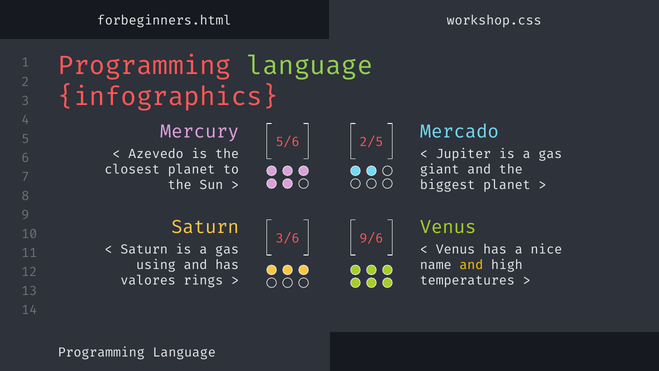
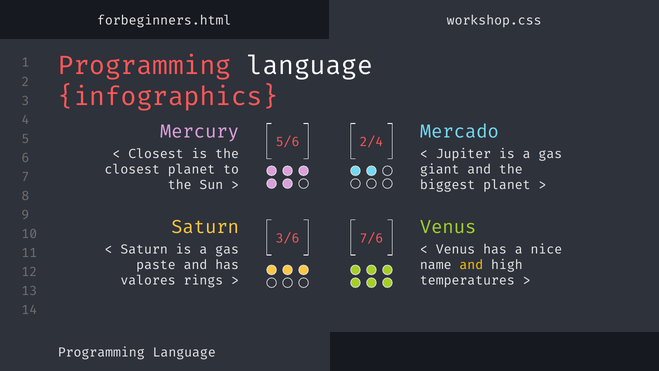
language at (310, 66) colour: light green -> white
2/5: 2/5 -> 2/4
Azevedo at (156, 154): Azevedo -> Closest
9/6: 9/6 -> 7/6
using: using -> paste
